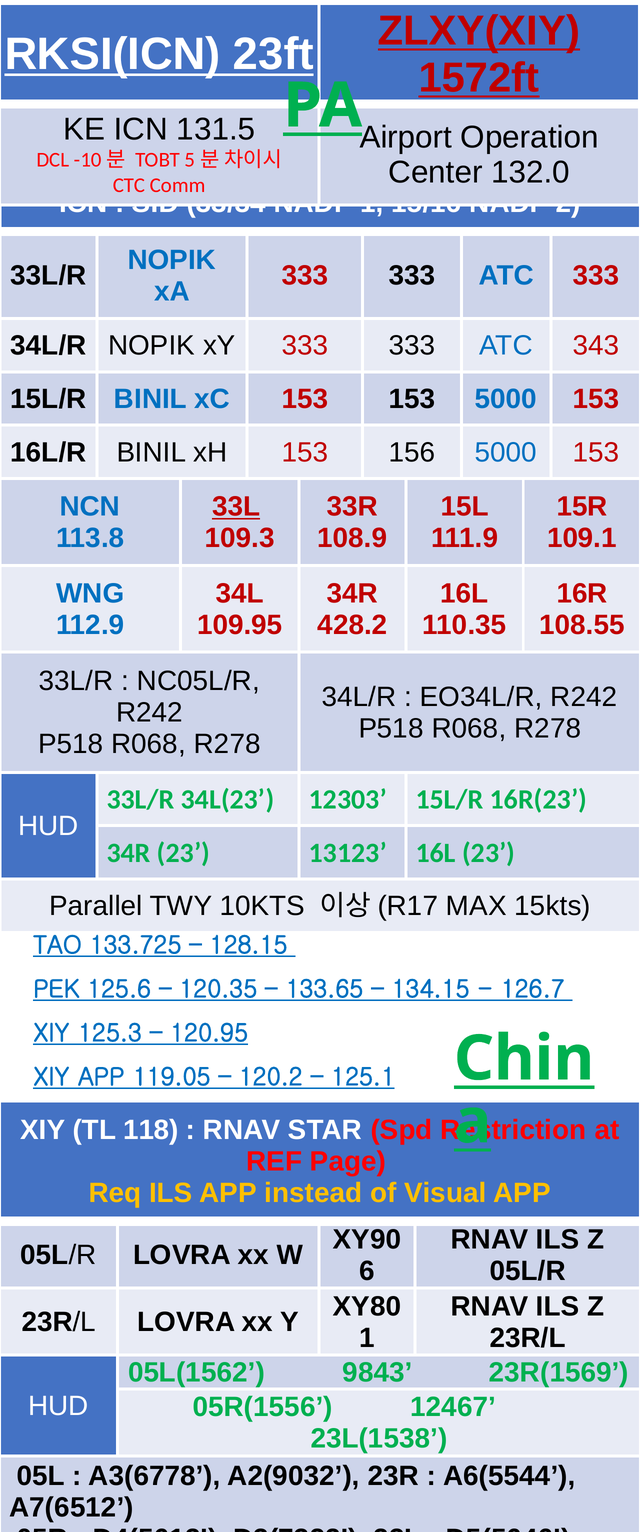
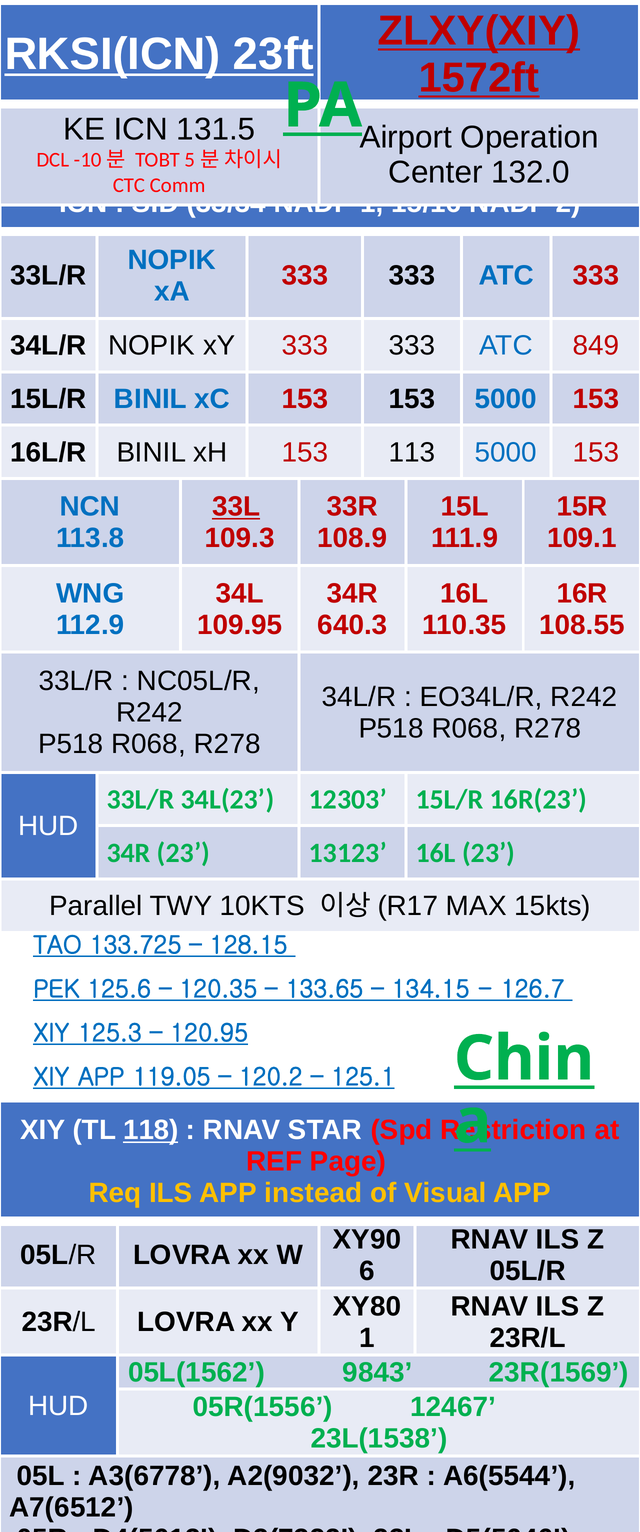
343: 343 -> 849
156: 156 -> 113
428.2: 428.2 -> 640.3
118 underline: none -> present
